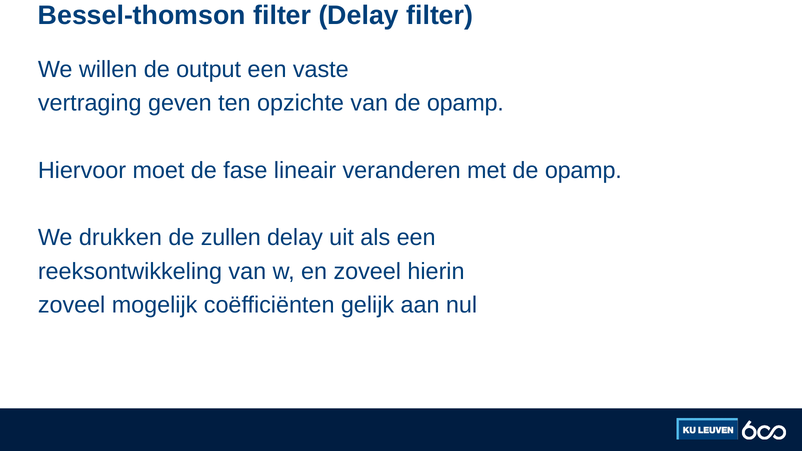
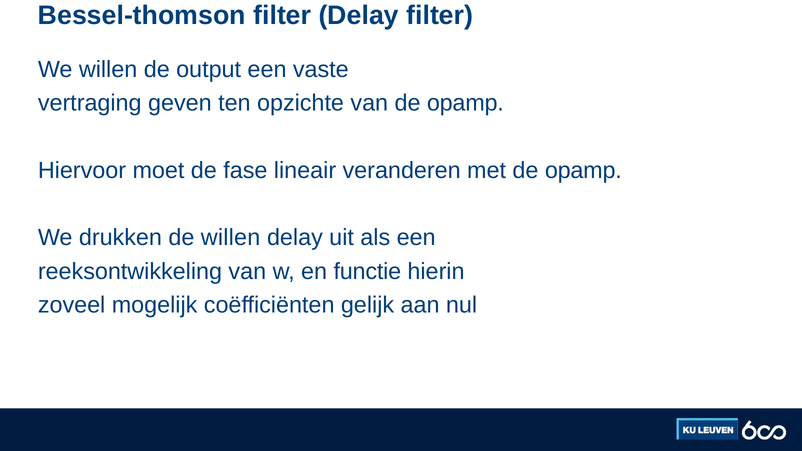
de zullen: zullen -> willen
en zoveel: zoveel -> functie
